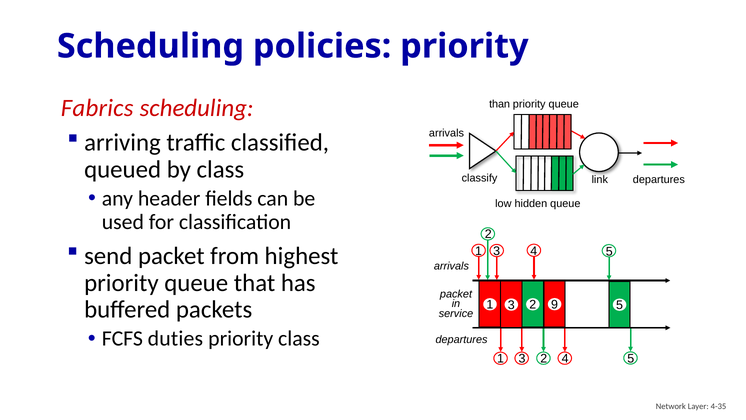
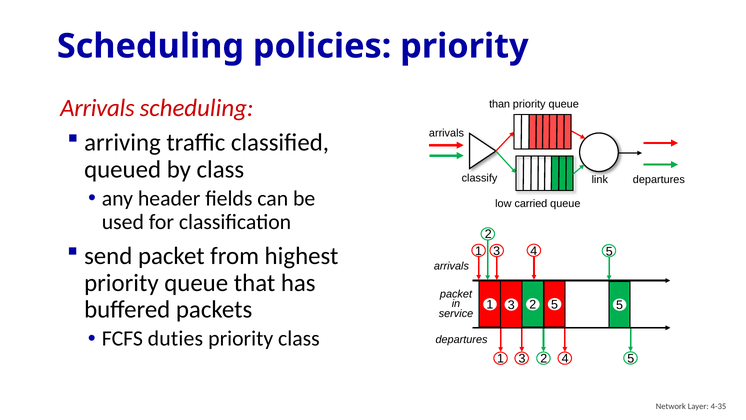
Fabrics at (97, 108): Fabrics -> Arrivals
hidden: hidden -> carried
3 2 9: 9 -> 5
